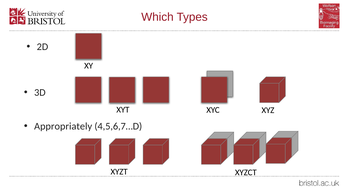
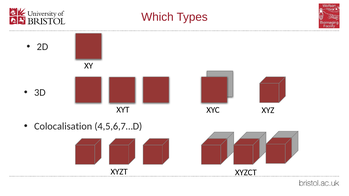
Appropriately: Appropriately -> Colocalisation
